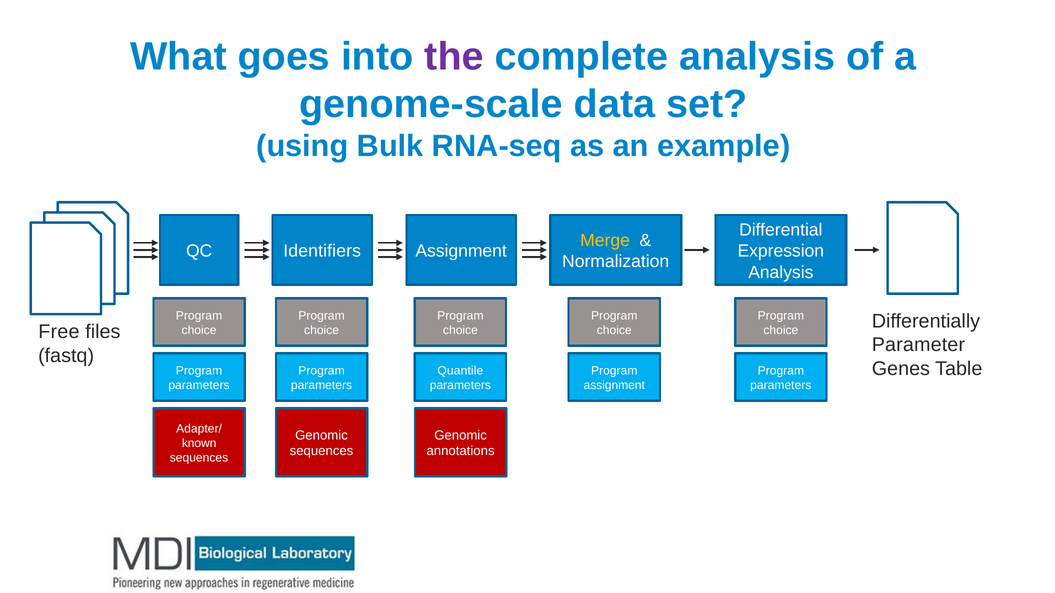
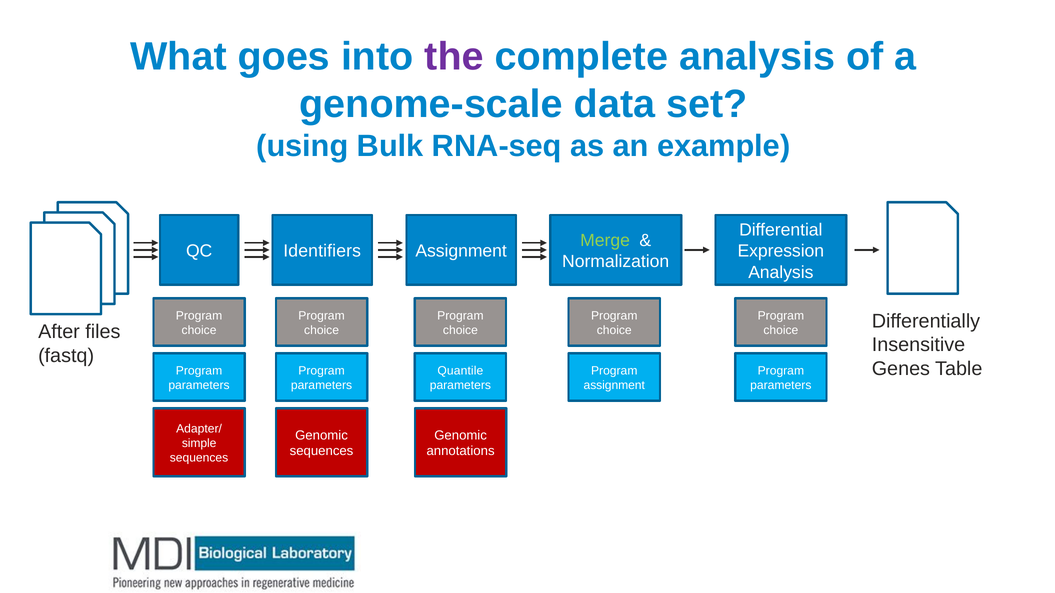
Merge colour: yellow -> light green
Free: Free -> After
Parameter: Parameter -> Insensitive
known: known -> simple
